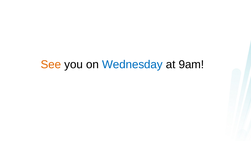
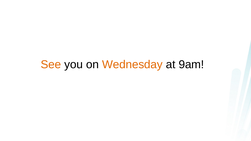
Wednesday colour: blue -> orange
